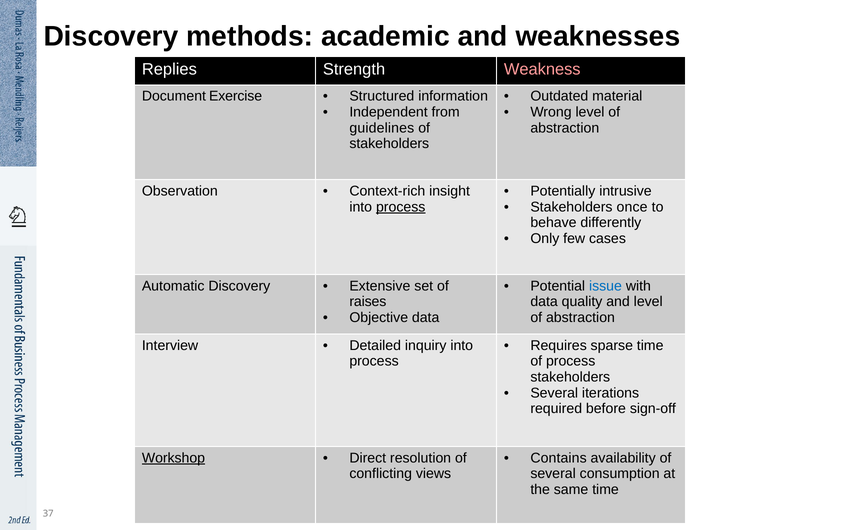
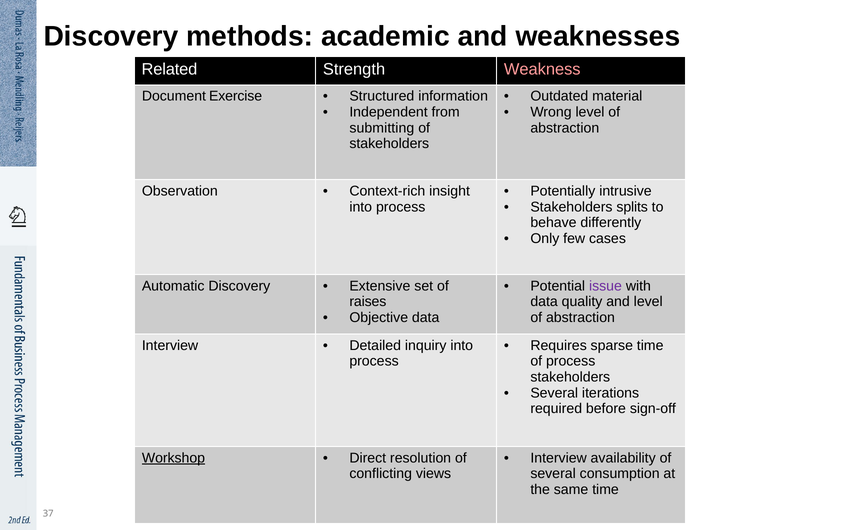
Replies: Replies -> Related
guidelines: guidelines -> submitting
once: once -> splits
process at (401, 207) underline: present -> none
issue colour: blue -> purple
Contains at (559, 457): Contains -> Interview
